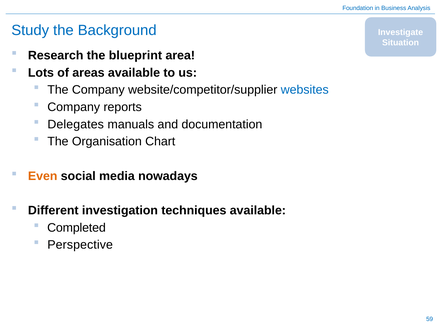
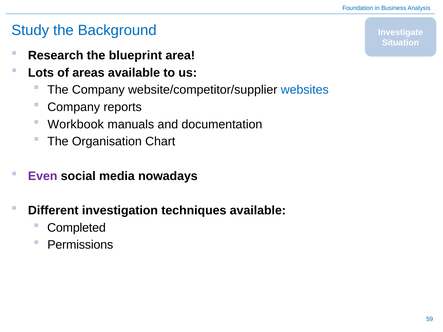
Delegates: Delegates -> Workbook
Even colour: orange -> purple
Perspective: Perspective -> Permissions
